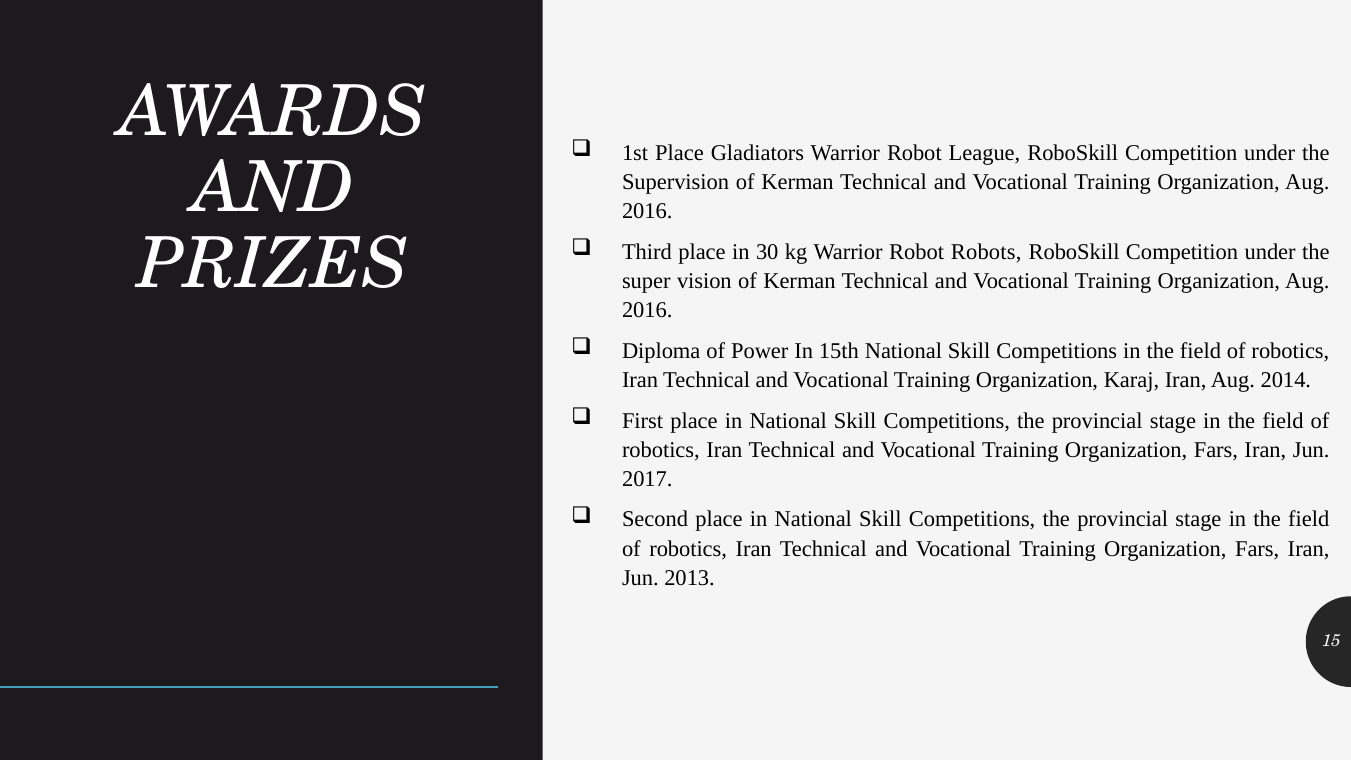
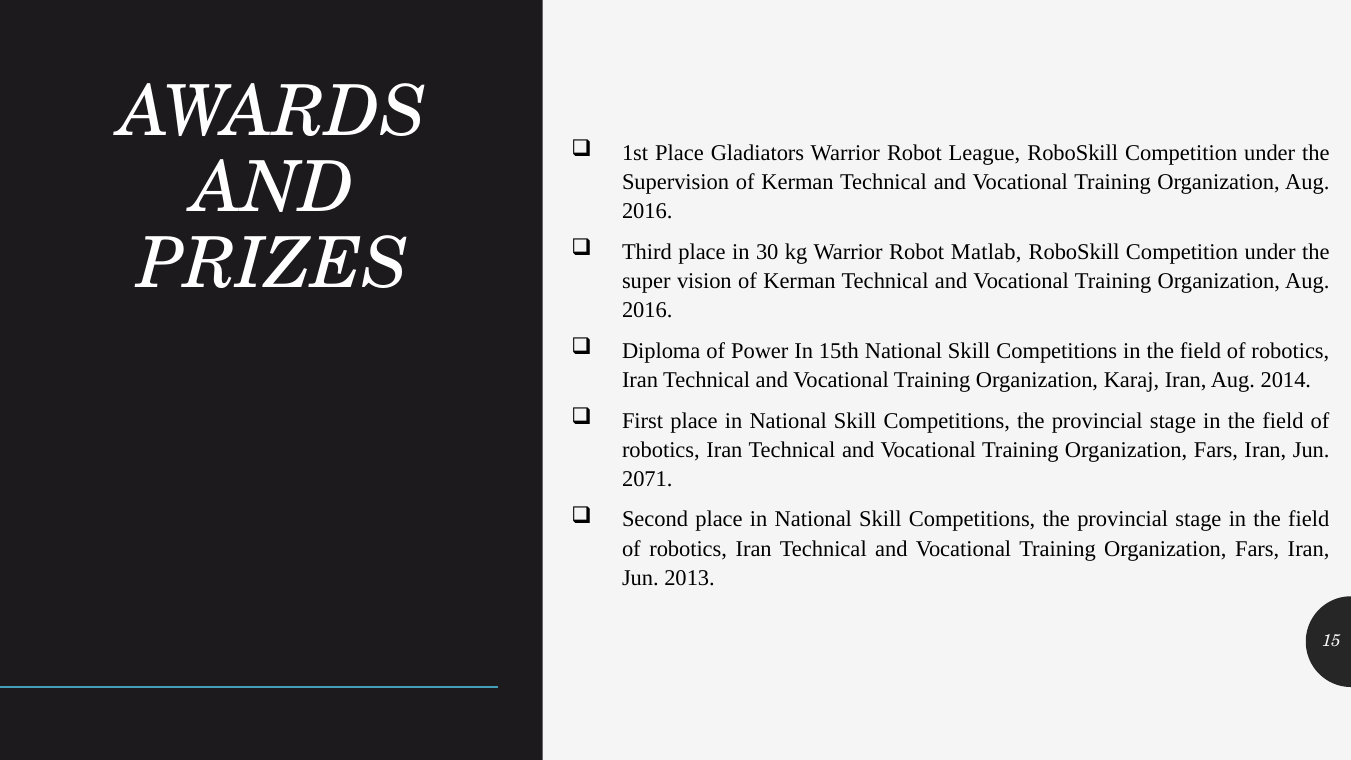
Robots: Robots -> Matlab
2017: 2017 -> 2071
